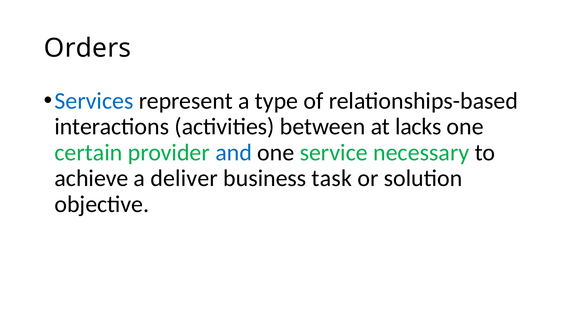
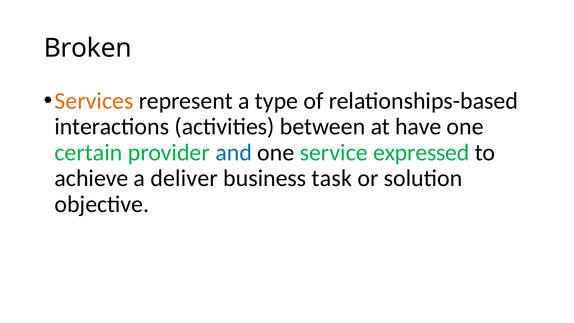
Orders: Orders -> Broken
Services colour: blue -> orange
lacks: lacks -> have
necessary: necessary -> expressed
